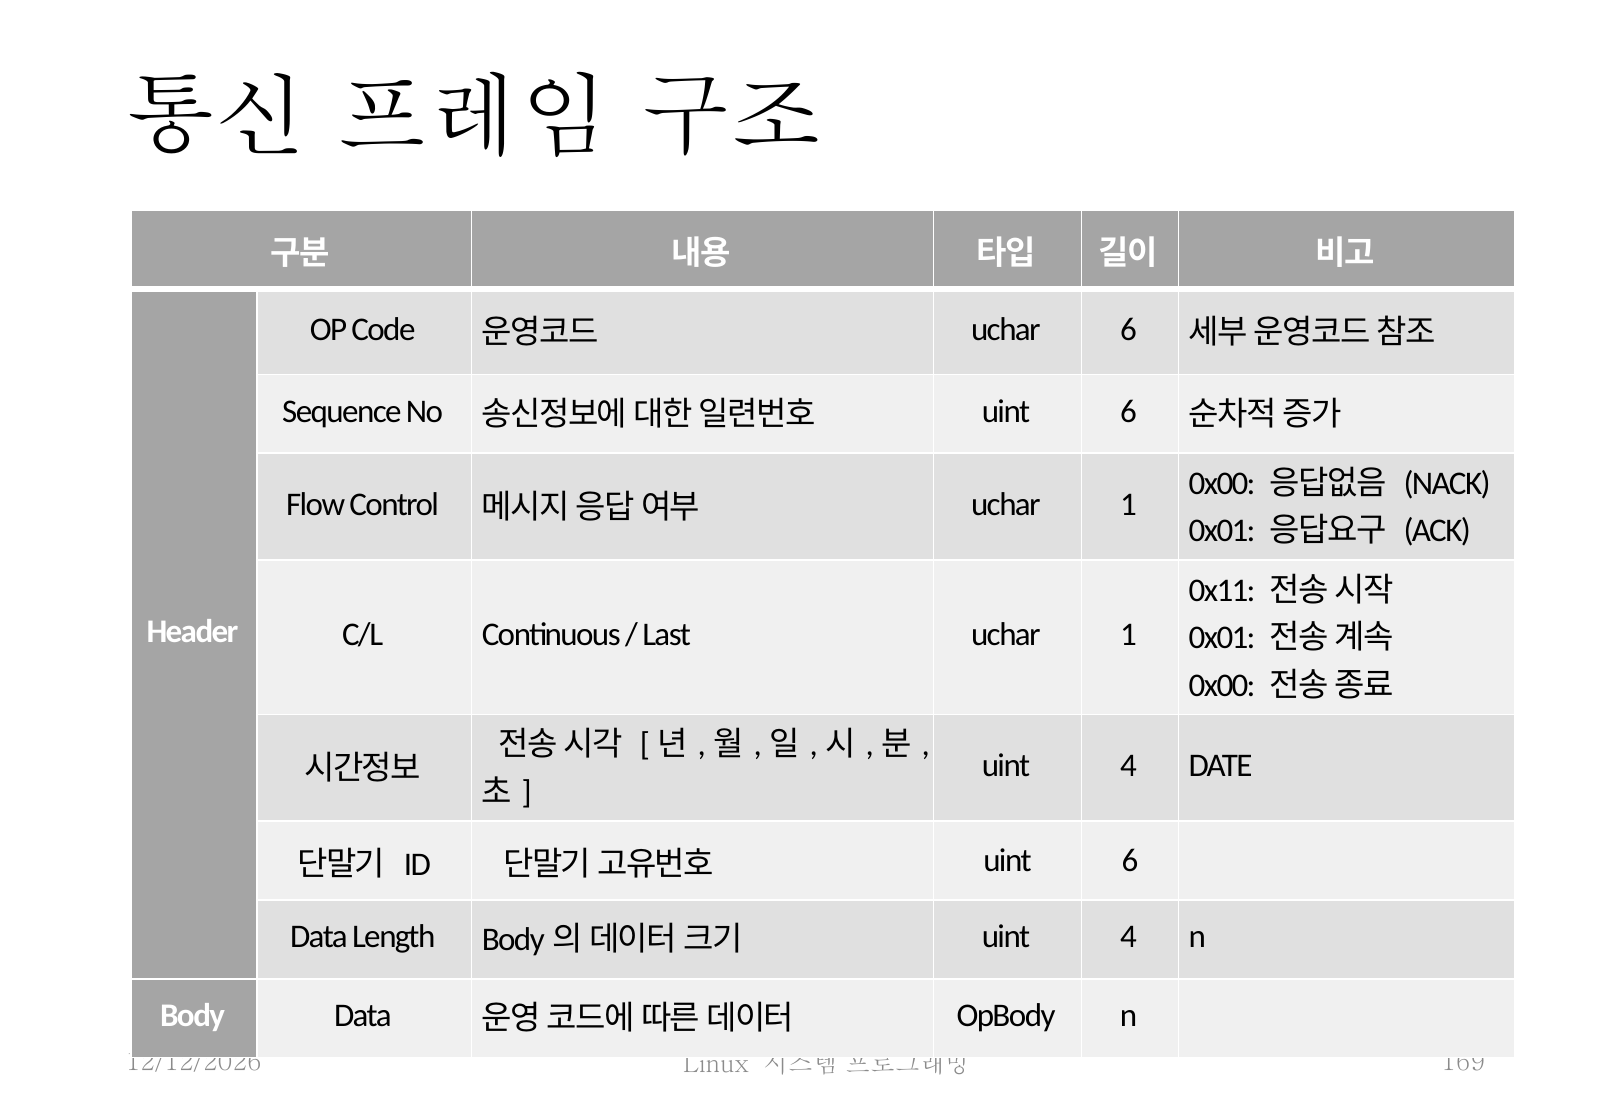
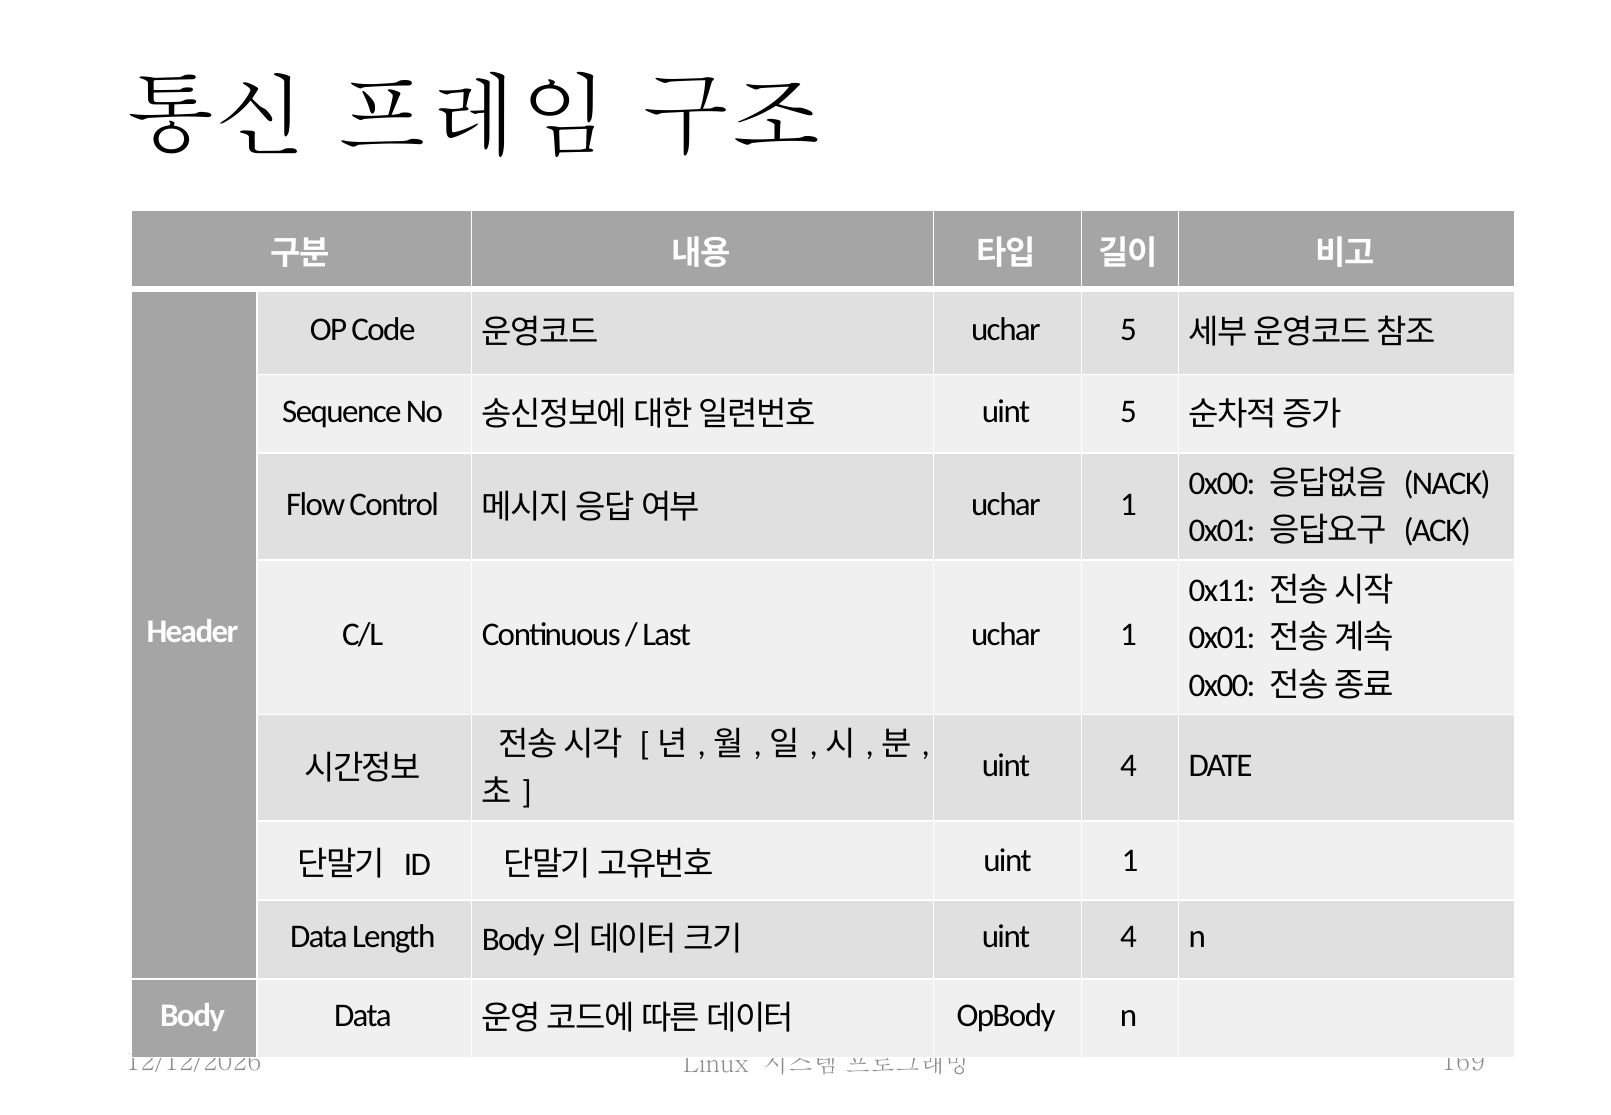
uchar 6: 6 -> 5
6 at (1129, 411): 6 -> 5
6 at (1130, 861): 6 -> 1
